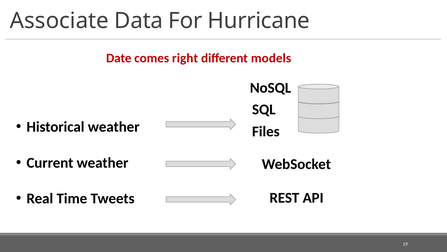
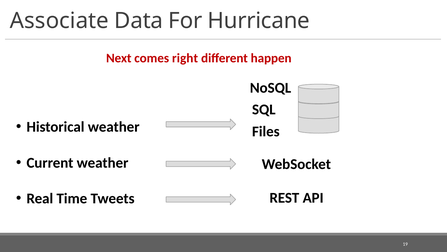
Date: Date -> Next
models: models -> happen
